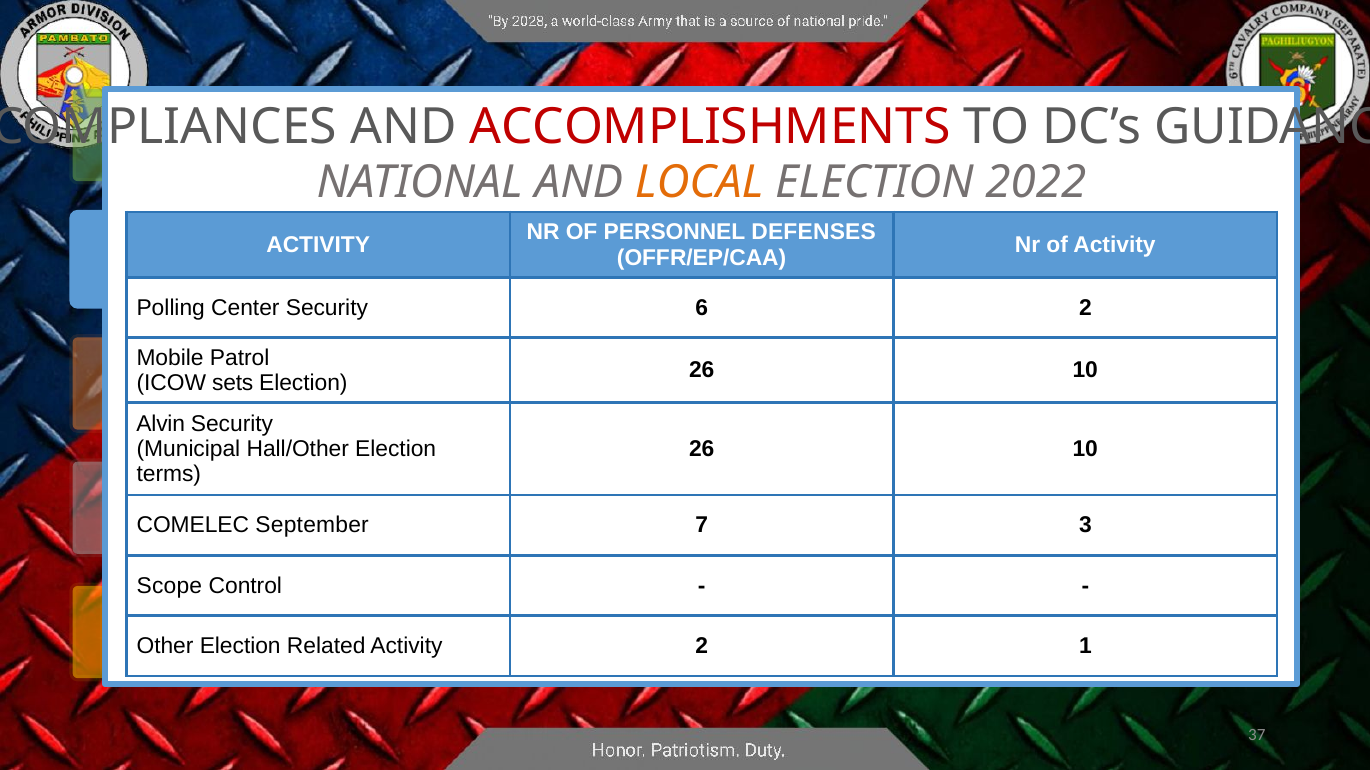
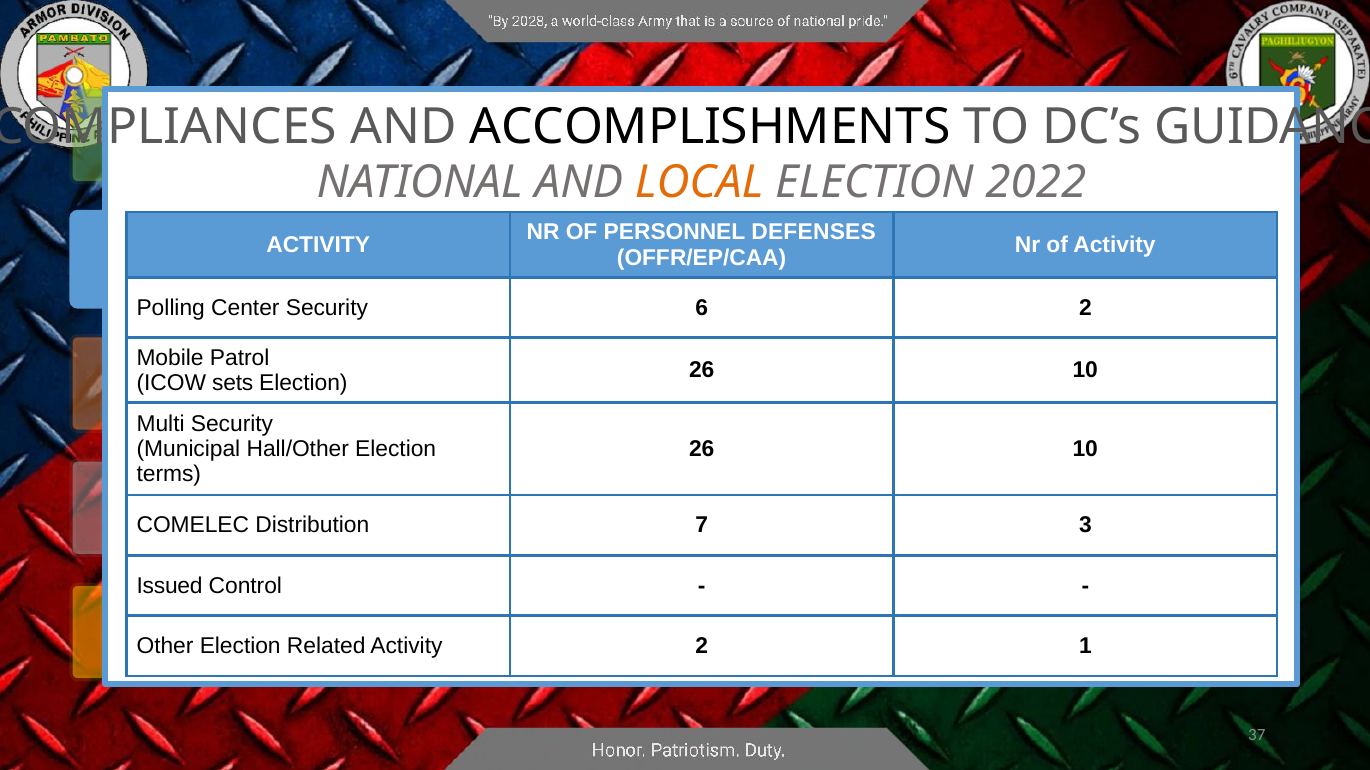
ACCOMPLISHMENTS colour: red -> black
Alvin: Alvin -> Multi
September: September -> Distribution
Scope: Scope -> Issued
